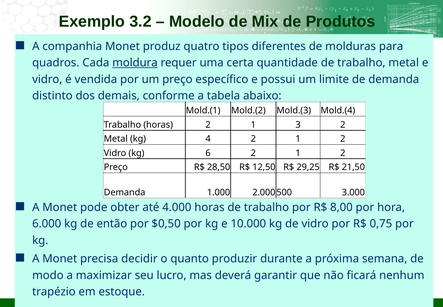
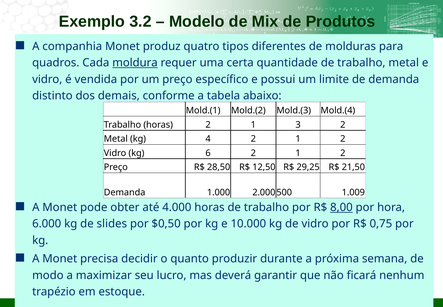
3.000: 3.000 -> 1.009
8,00 underline: none -> present
então: então -> slides
